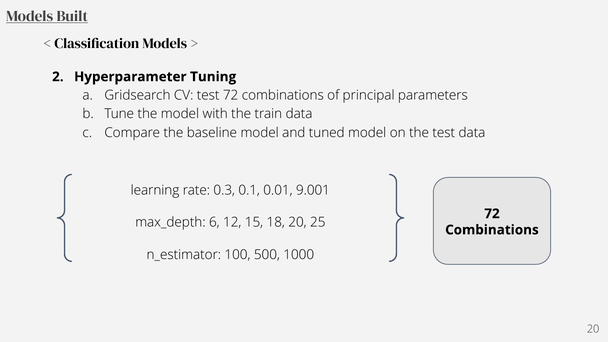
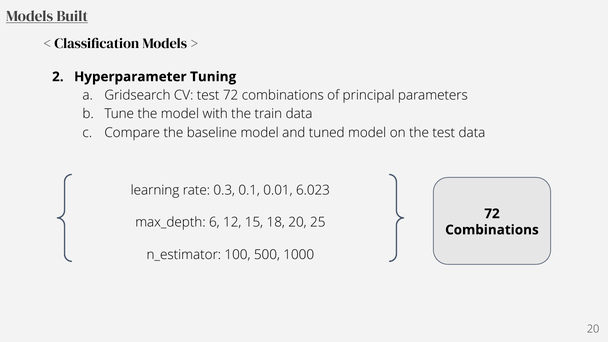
9.001: 9.001 -> 6.023
